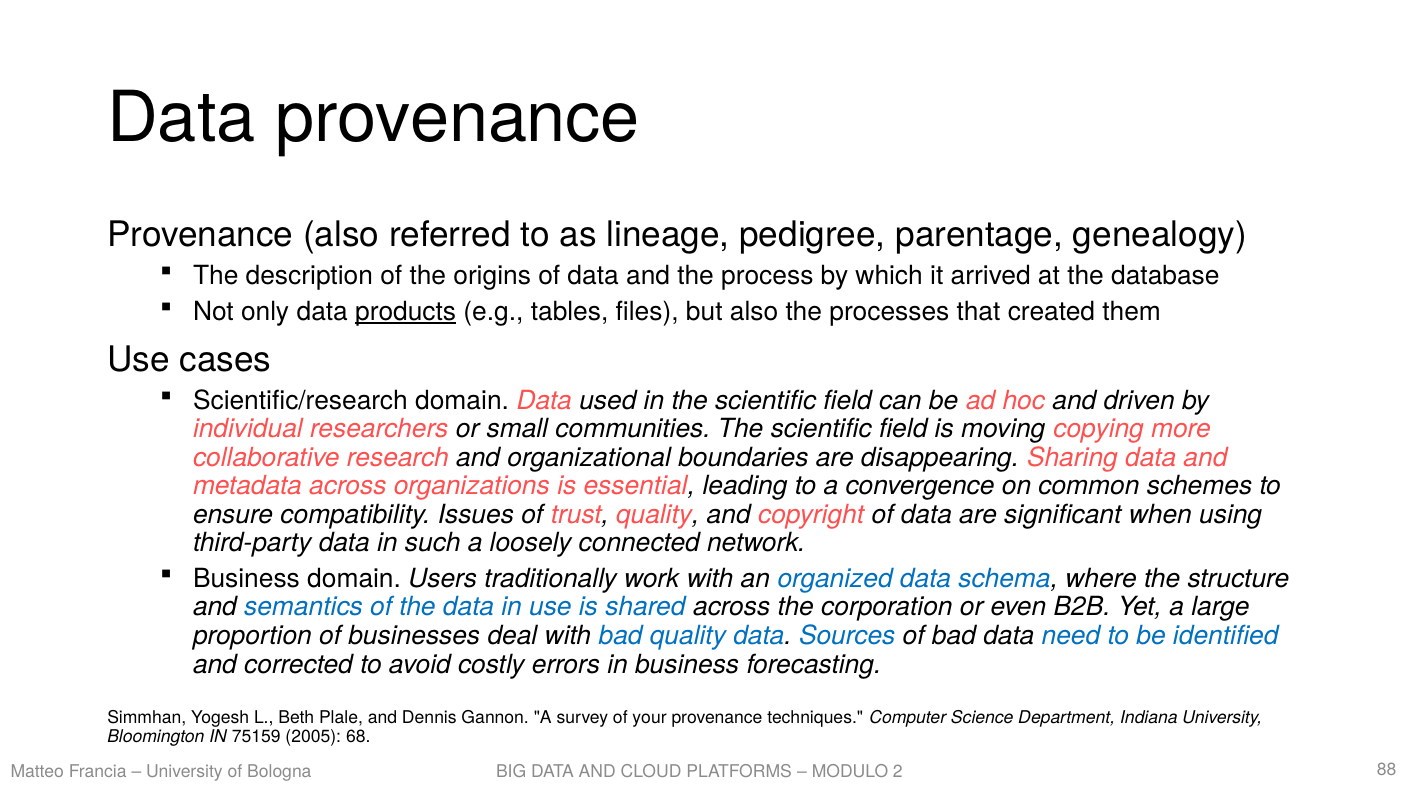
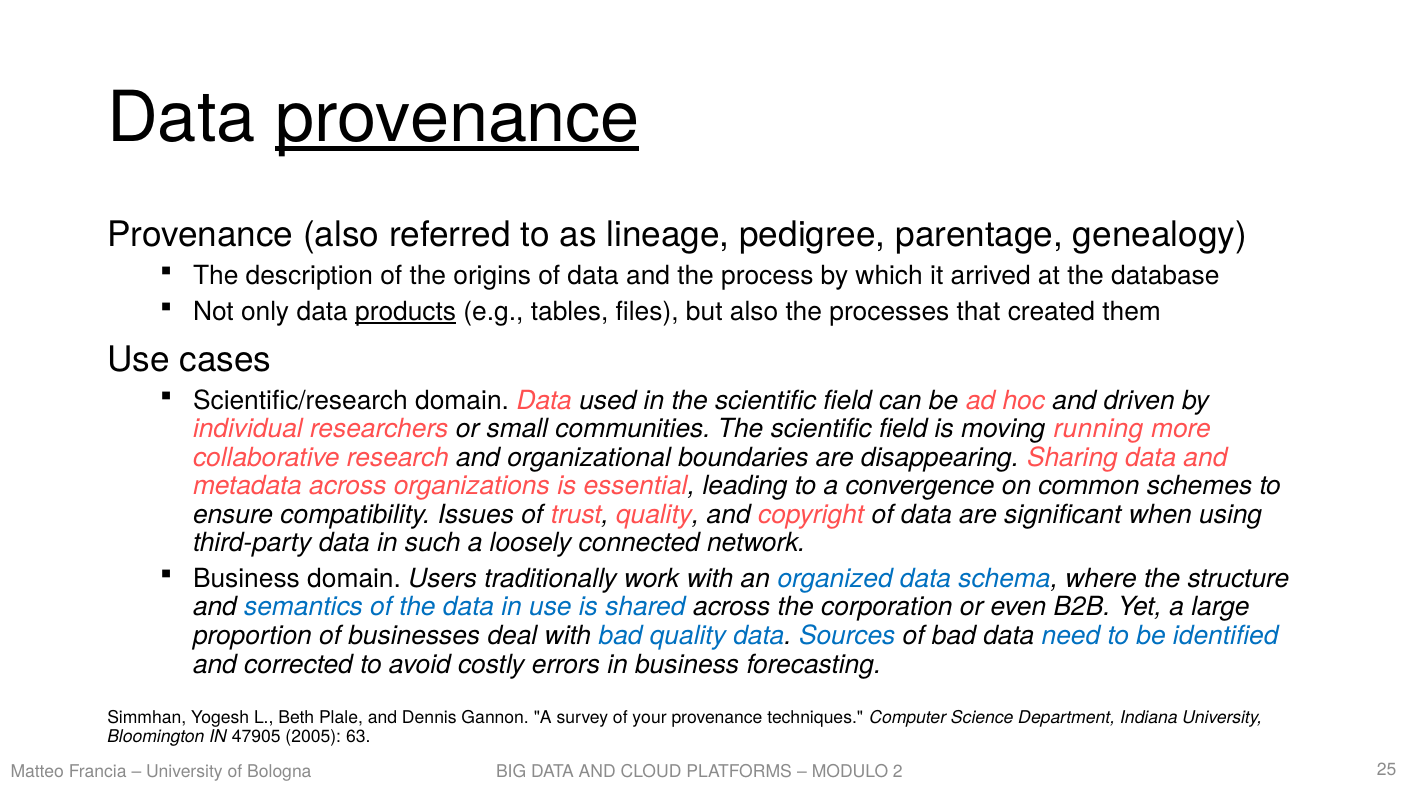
provenance at (457, 118) underline: none -> present
copying: copying -> running
75159: 75159 -> 47905
68: 68 -> 63
88: 88 -> 25
